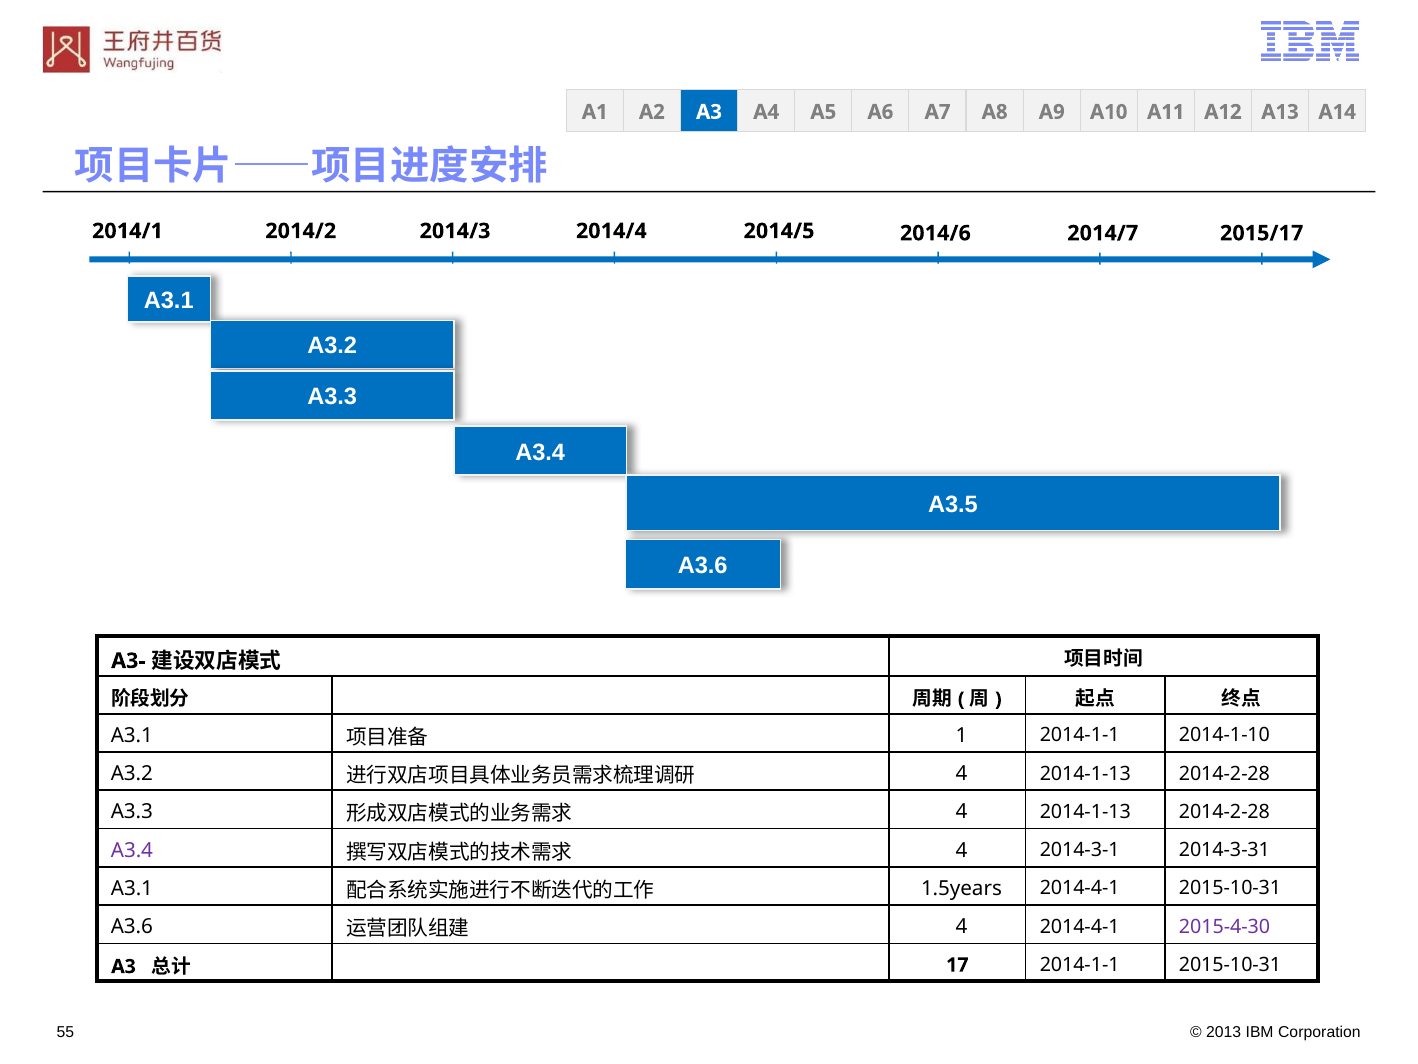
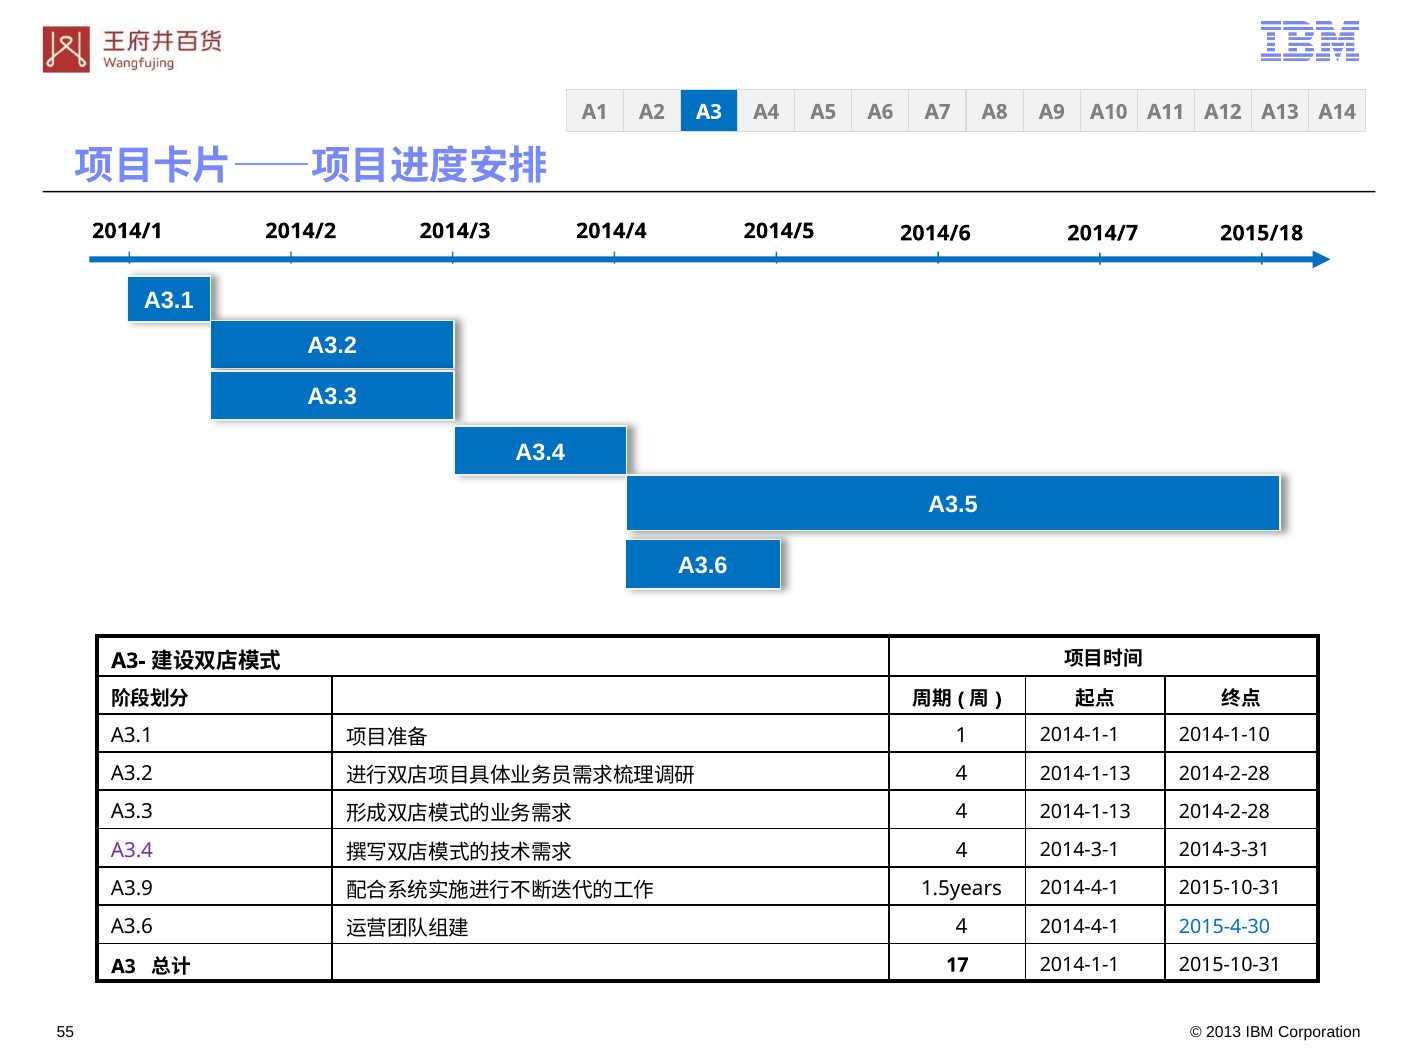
2015/17: 2015/17 -> 2015/18
A3.1 at (132, 888): A3.1 -> A3.9
2015-4-30 colour: purple -> blue
